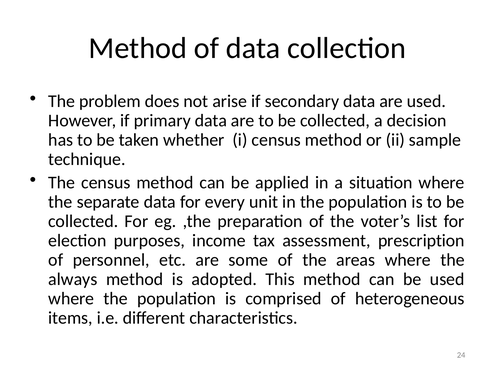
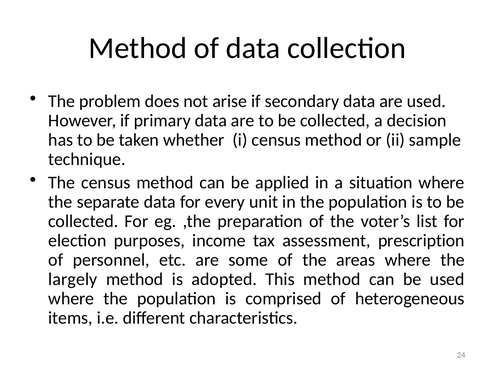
always: always -> largely
